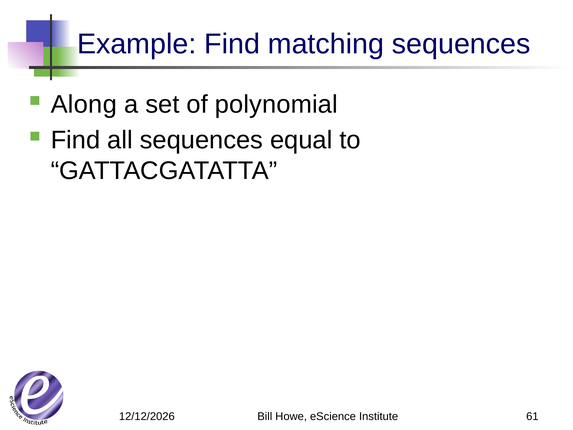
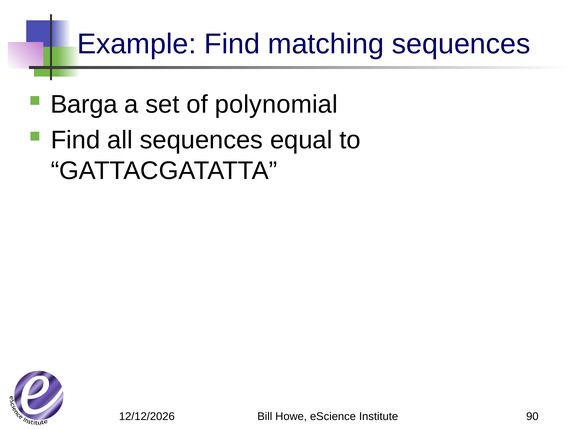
Along: Along -> Barga
61: 61 -> 90
